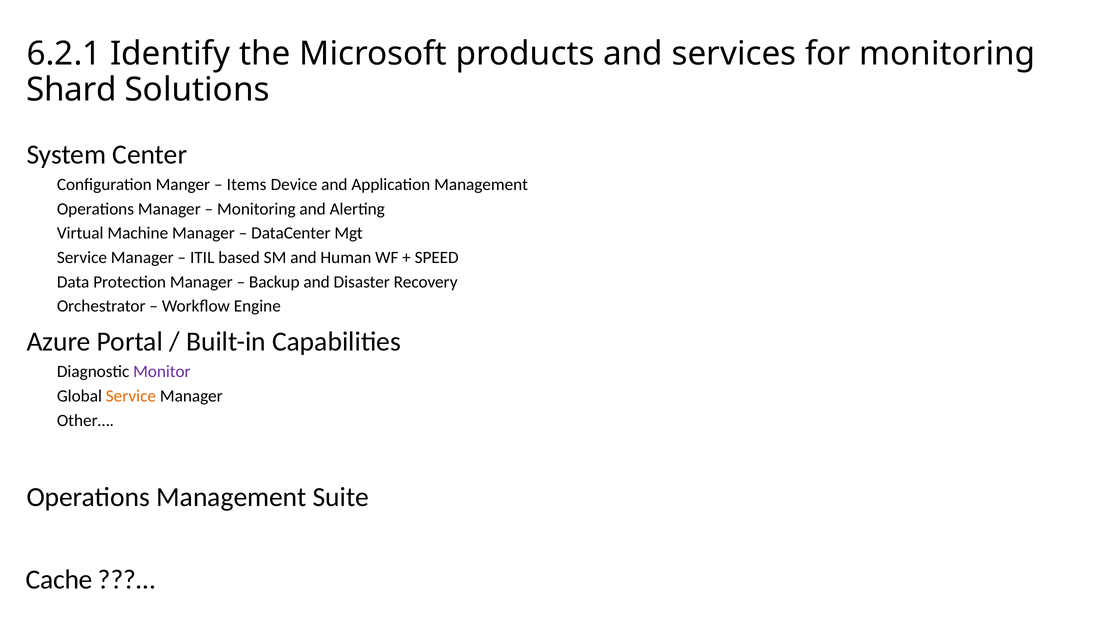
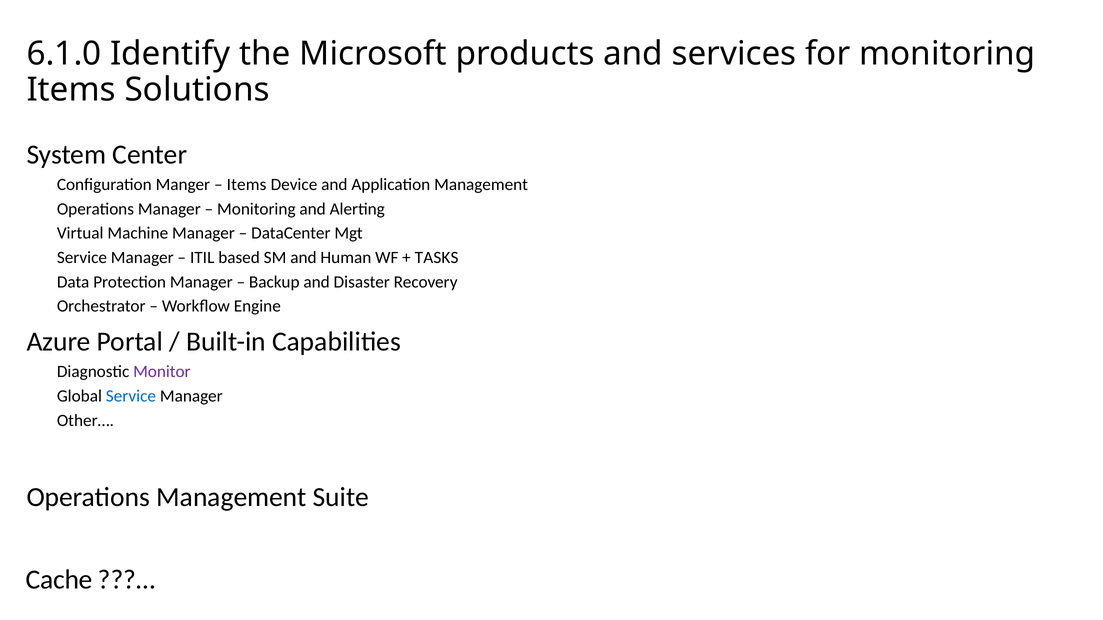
6.2.1: 6.2.1 -> 6.1.0
Shard at (71, 90): Shard -> Items
SPEED: SPEED -> TASKS
Service at (131, 396) colour: orange -> blue
